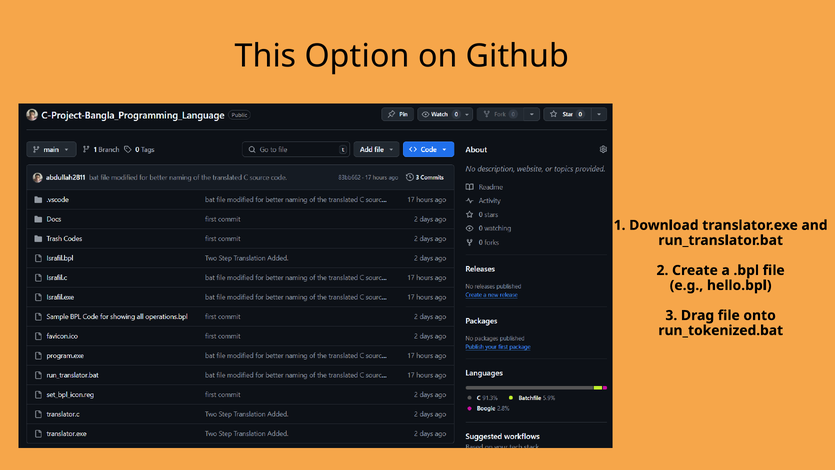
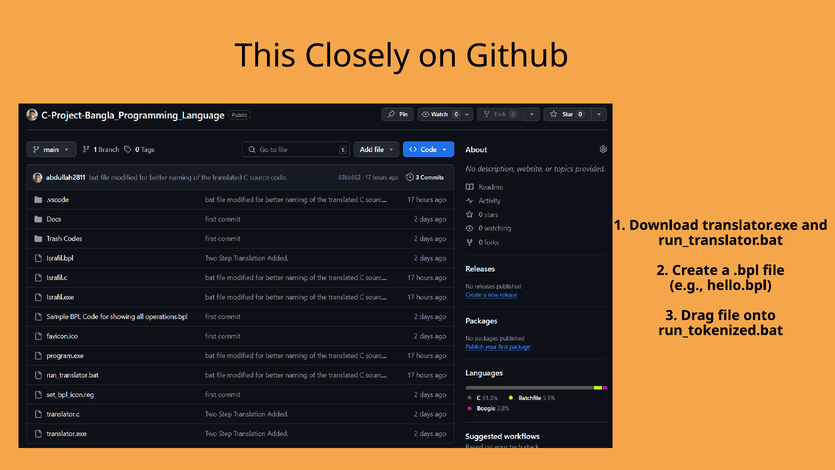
Option: Option -> Closely
